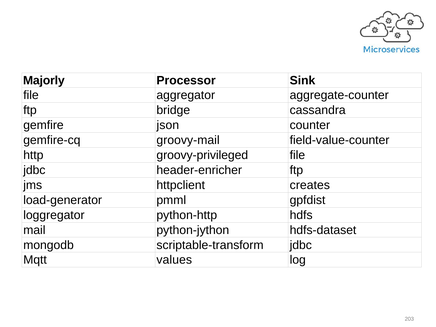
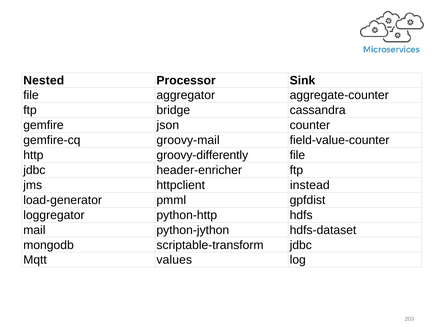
Majorly: Majorly -> Nested
groovy-privileged: groovy-privileged -> groovy-differently
creates: creates -> instead
